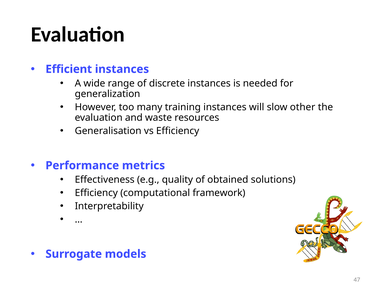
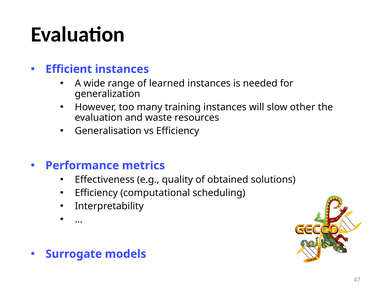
discrete: discrete -> learned
framework: framework -> scheduling
